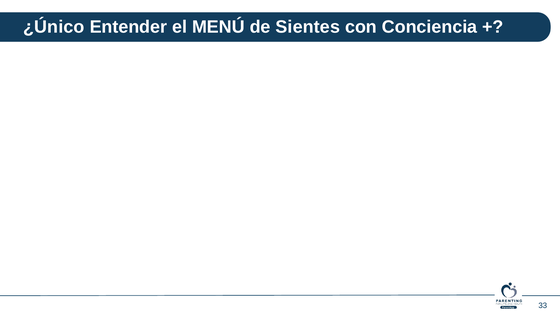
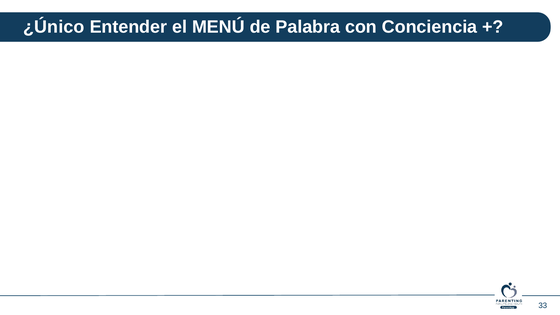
Sientes: Sientes -> Palabra
